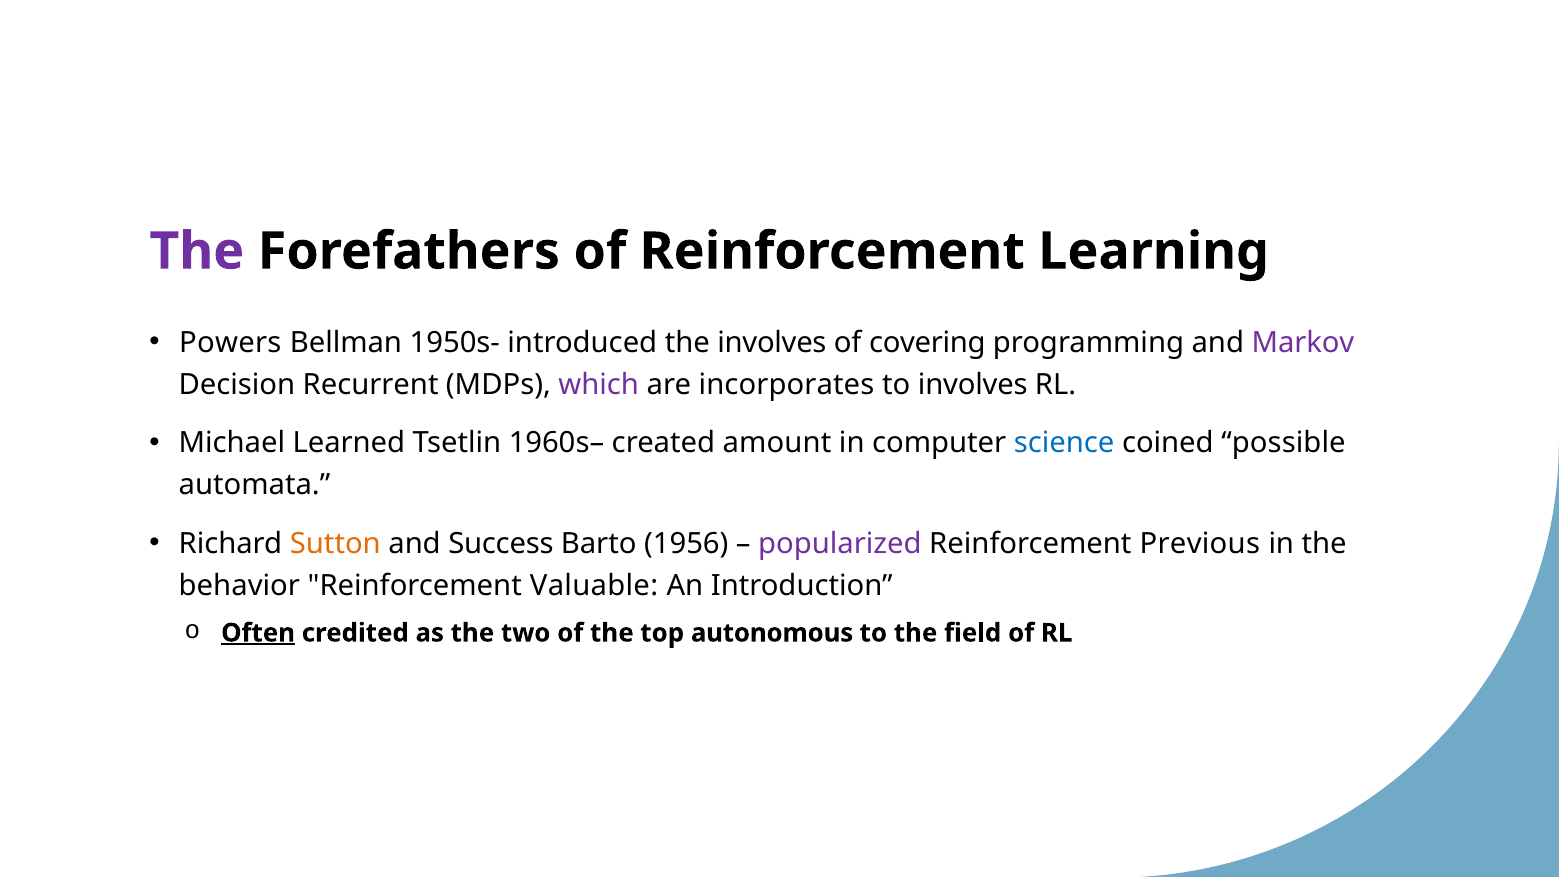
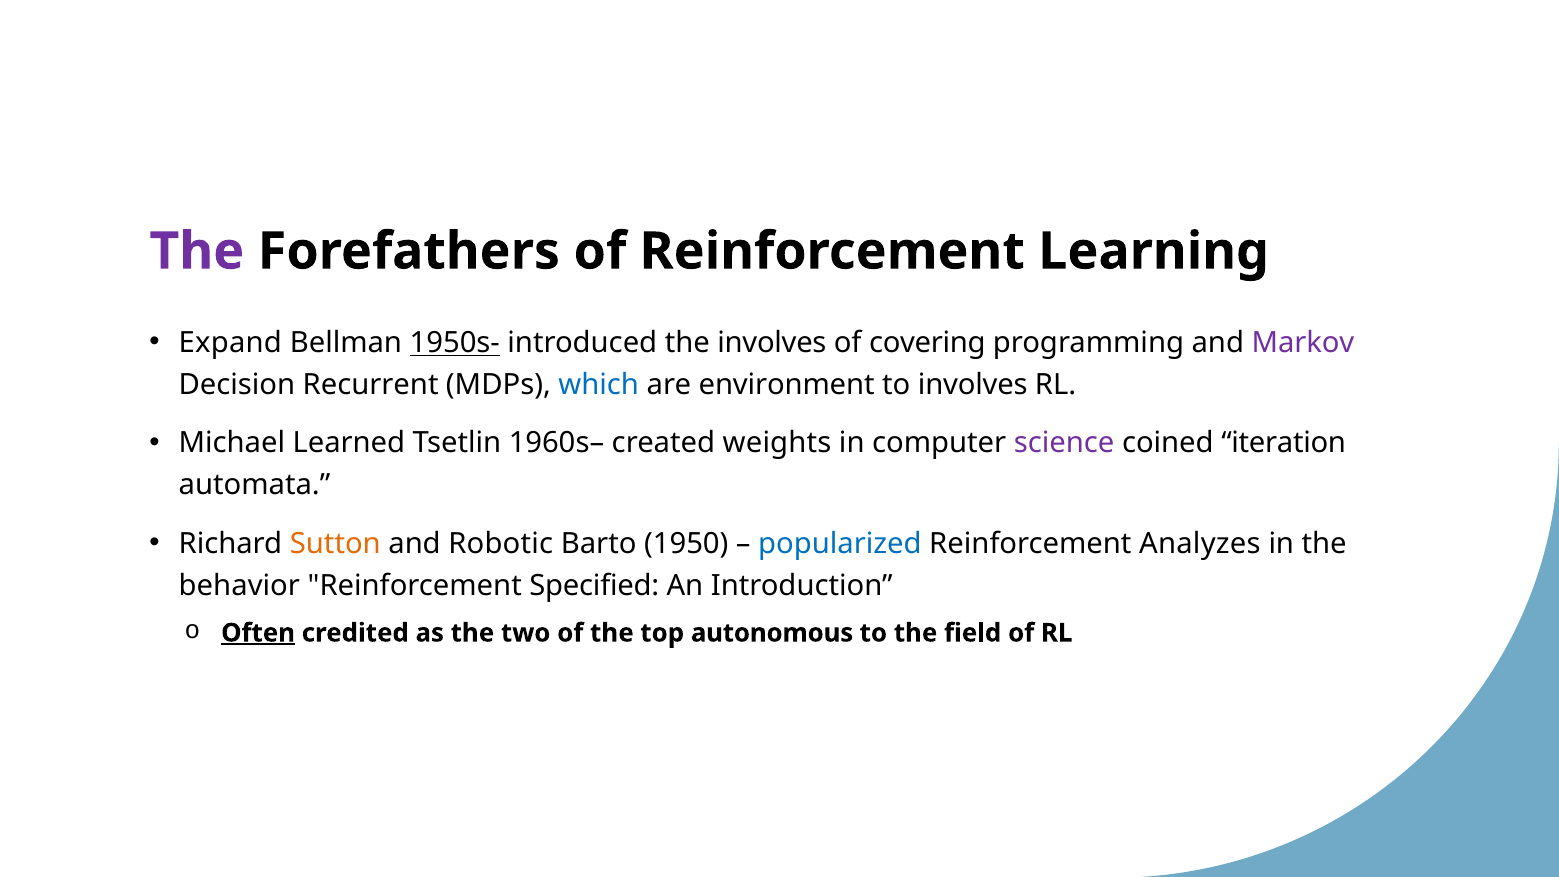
Powers: Powers -> Expand
1950s- underline: none -> present
which colour: purple -> blue
incorporates: incorporates -> environment
amount: amount -> weights
science colour: blue -> purple
possible: possible -> iteration
Success: Success -> Robotic
1956: 1956 -> 1950
popularized colour: purple -> blue
Previous: Previous -> Analyzes
Valuable: Valuable -> Specified
